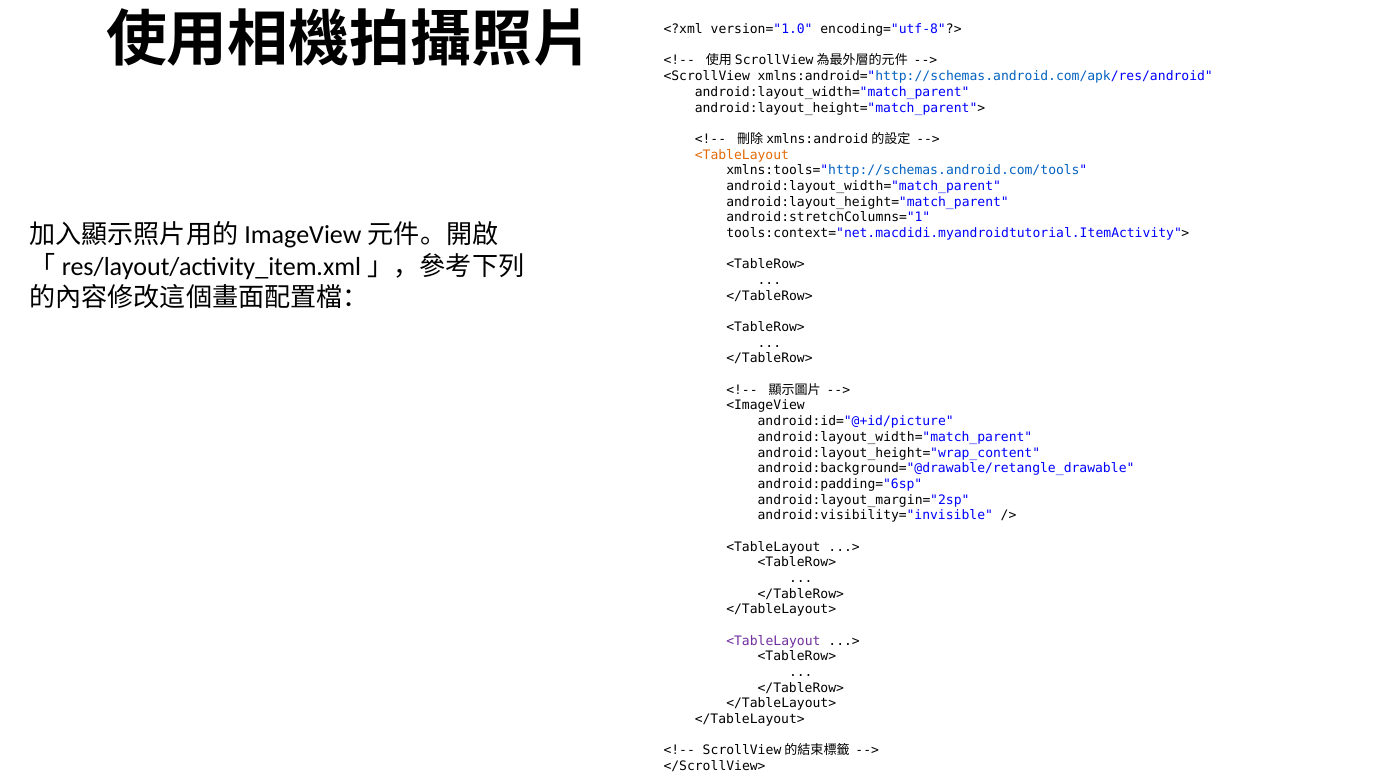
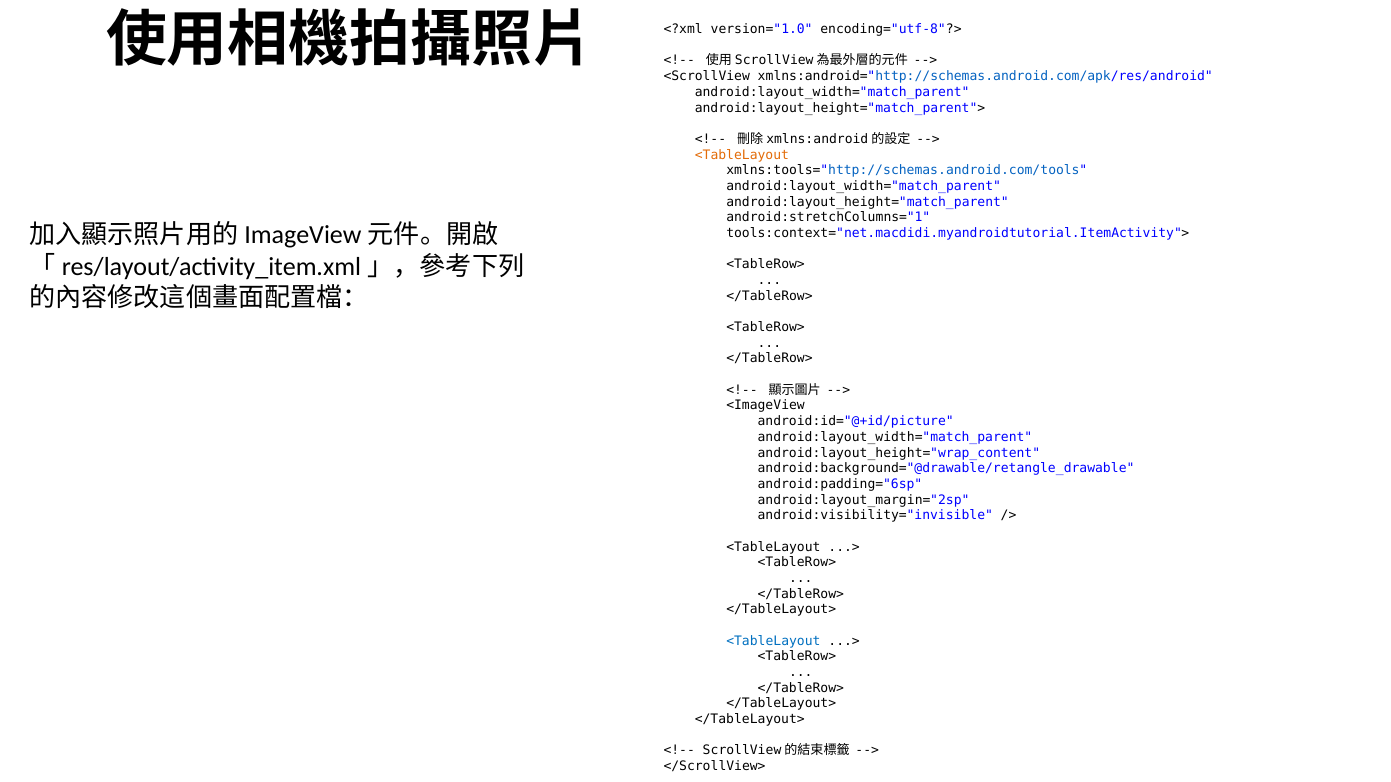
<TableLayout at (773, 641) colour: purple -> blue
